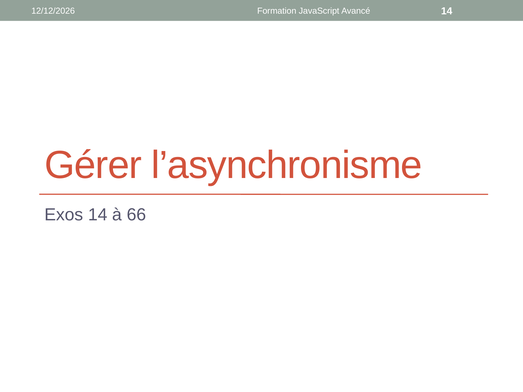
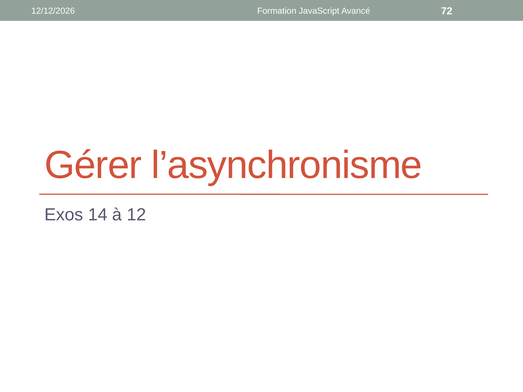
Avancé 14: 14 -> 72
66: 66 -> 12
